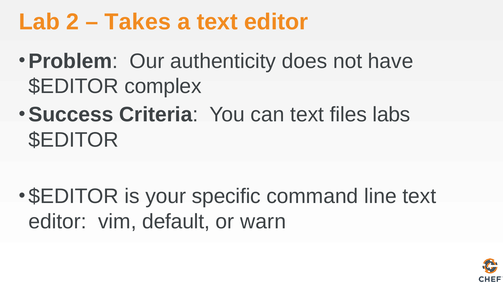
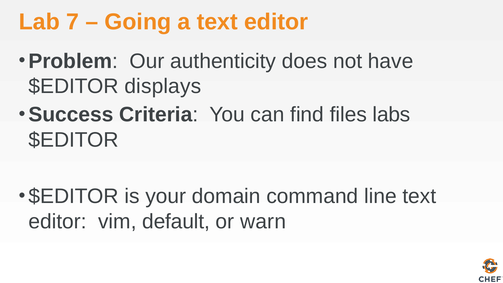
2: 2 -> 7
Takes: Takes -> Going
complex: complex -> displays
can text: text -> find
specific: specific -> domain
